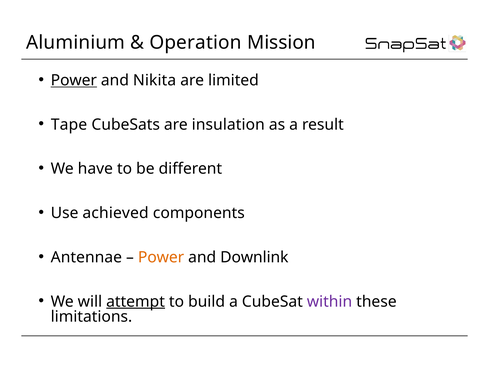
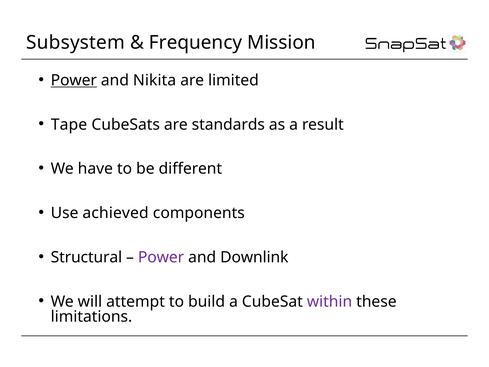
Aluminium: Aluminium -> Subsystem
Operation: Operation -> Frequency
insulation: insulation -> standards
Antennae: Antennae -> Structural
Power at (161, 257) colour: orange -> purple
attempt underline: present -> none
